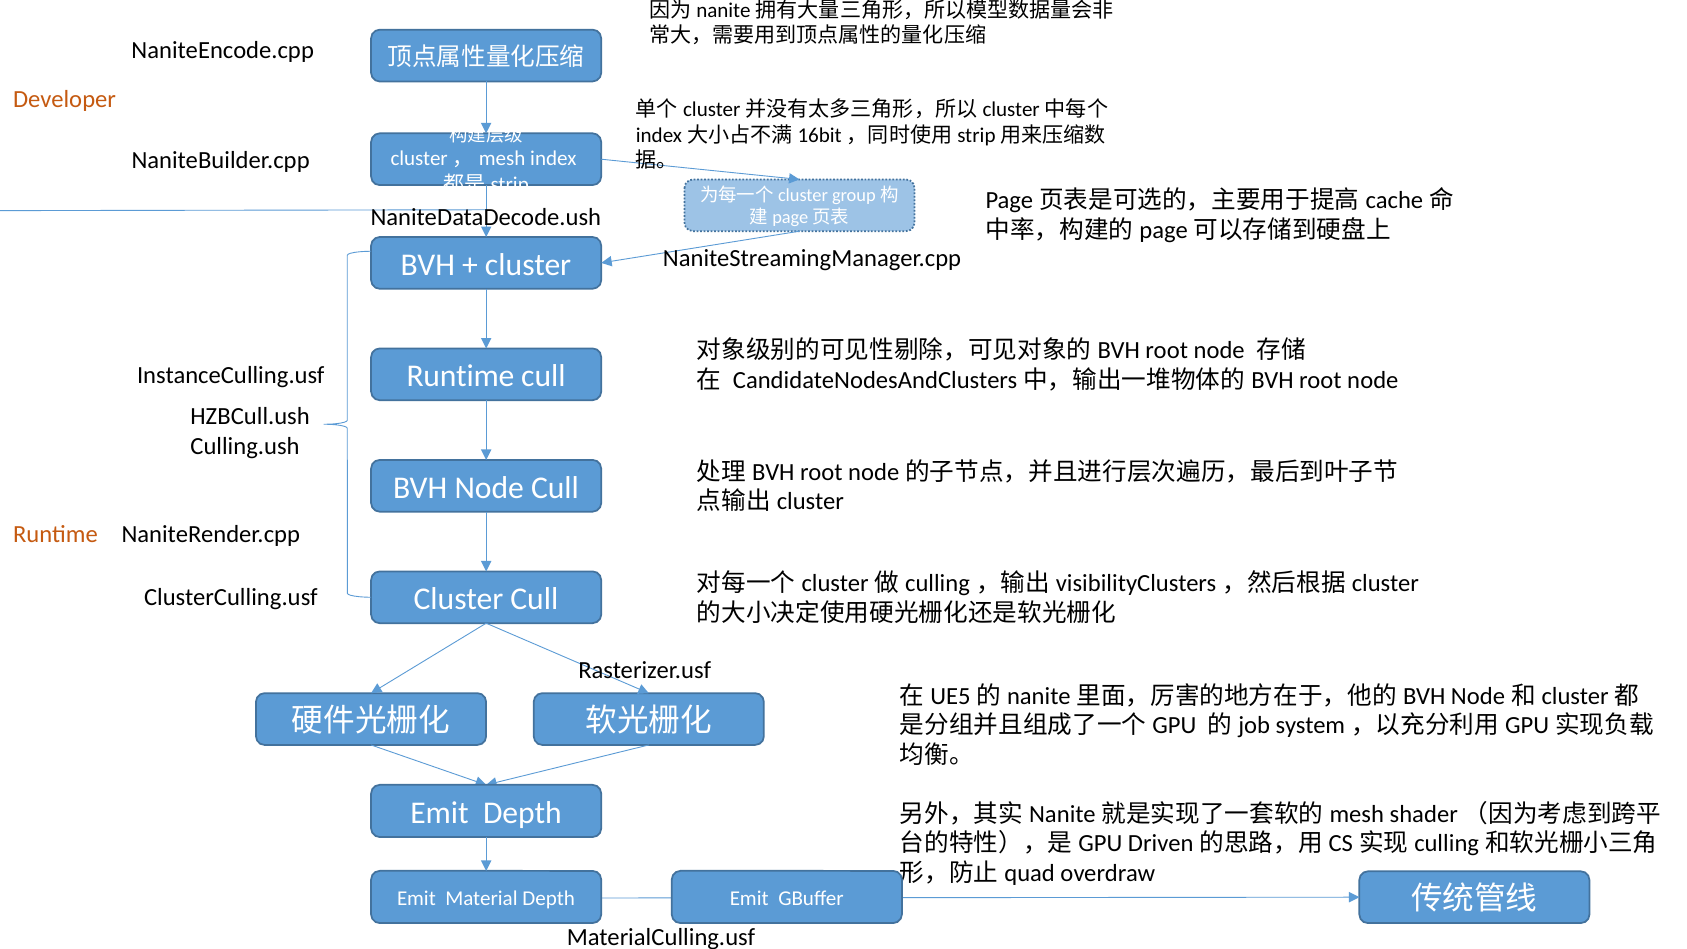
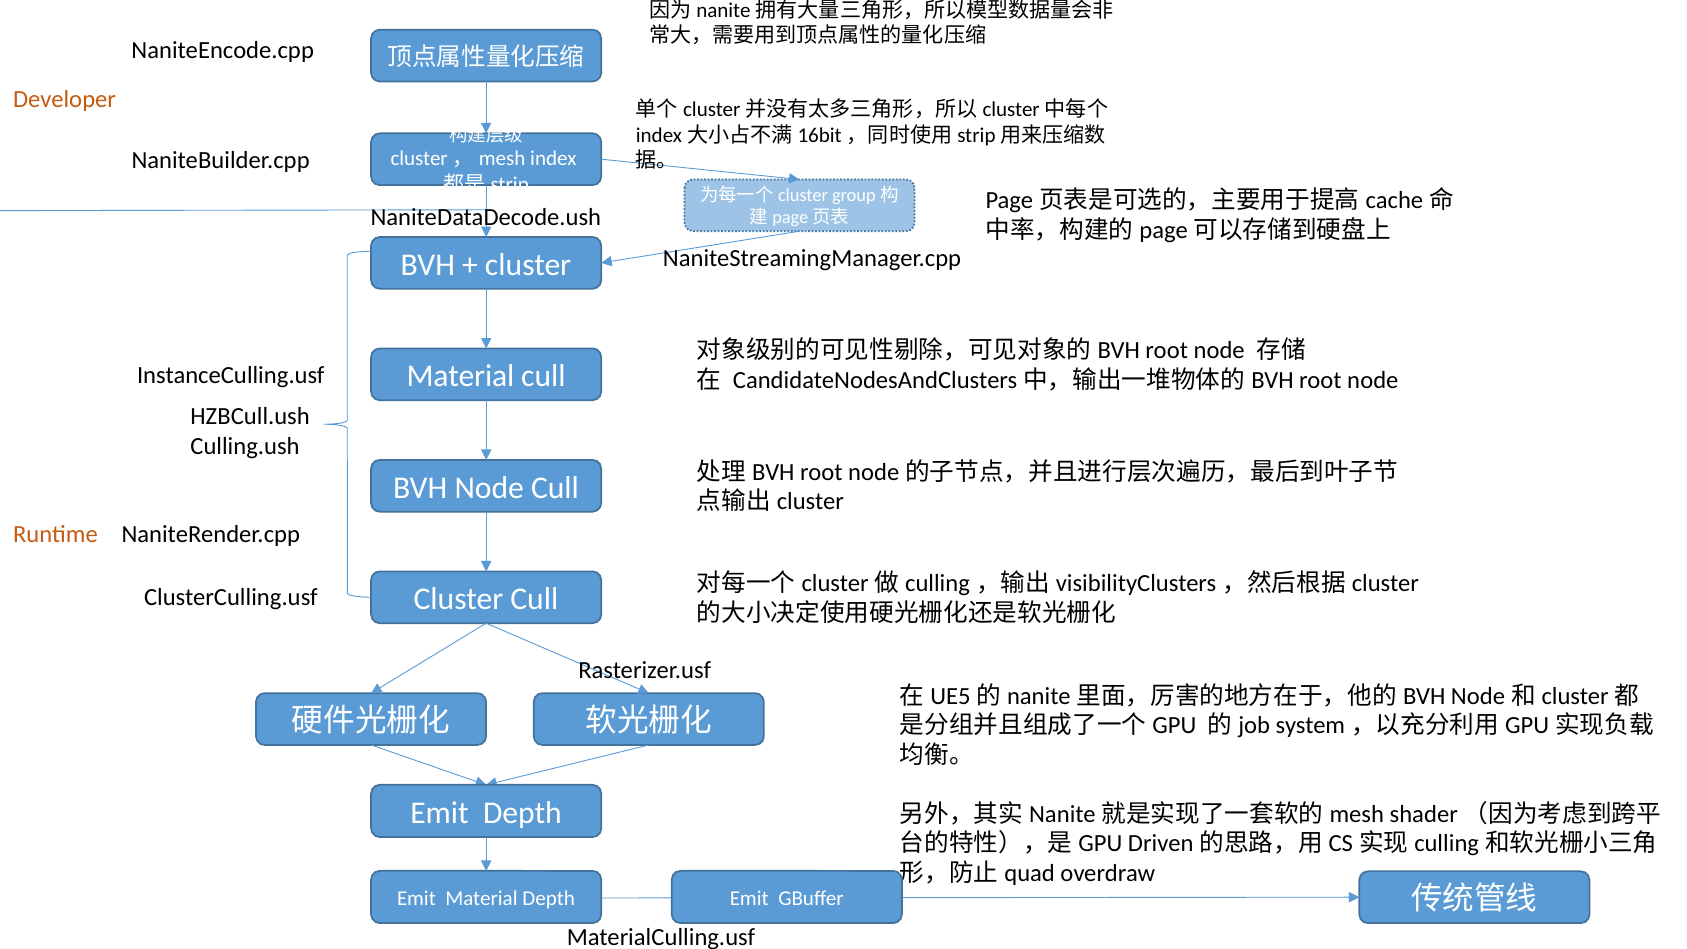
Runtime at (460, 376): Runtime -> Material
